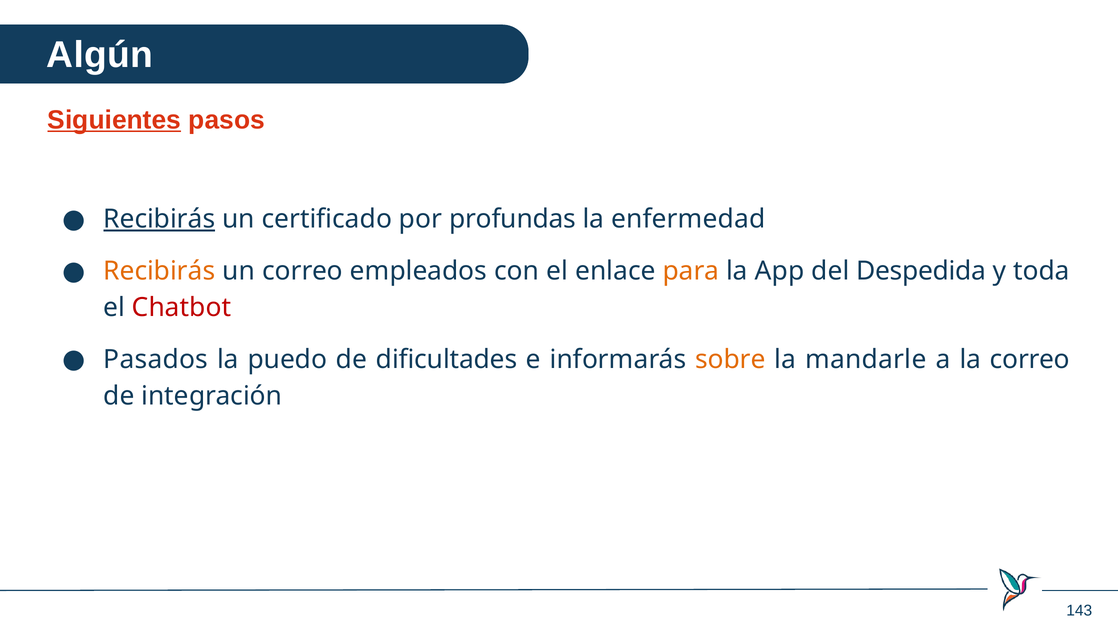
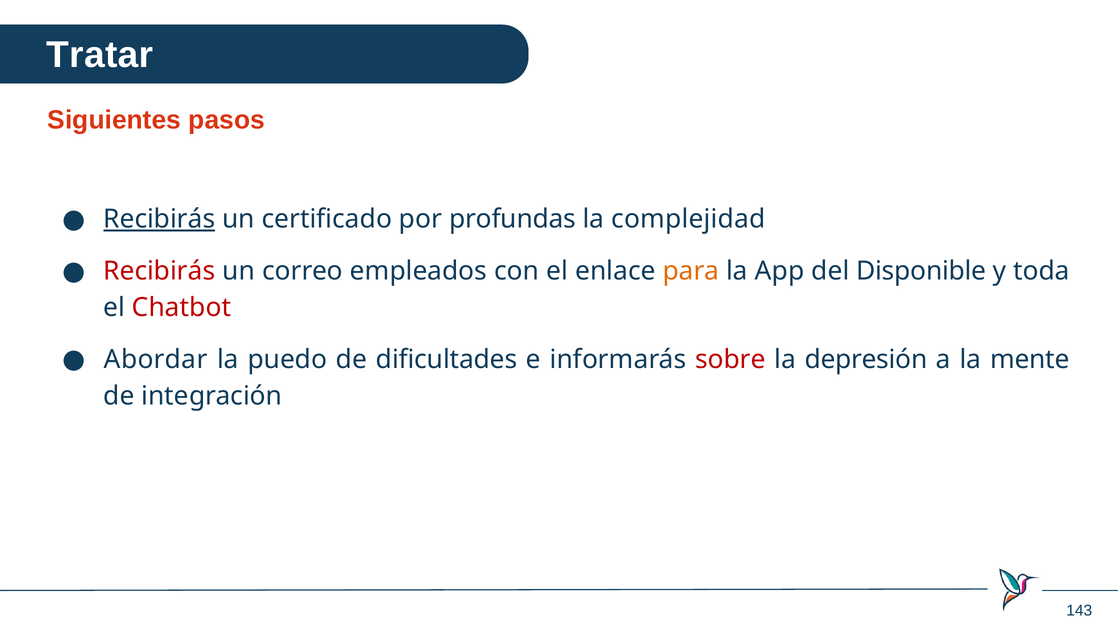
Algún: Algún -> Tratar
Siguientes underline: present -> none
enfermedad: enfermedad -> complejidad
Recibirás at (159, 271) colour: orange -> red
Despedida: Despedida -> Disponible
Pasados: Pasados -> Abordar
sobre colour: orange -> red
mandarle: mandarle -> depresión
la correo: correo -> mente
